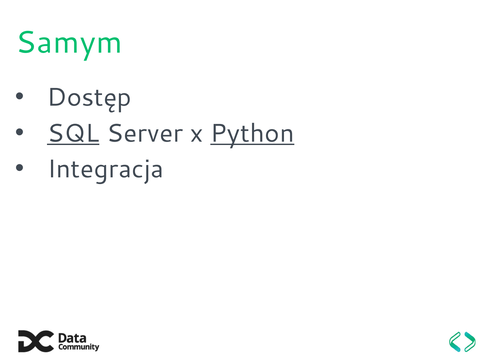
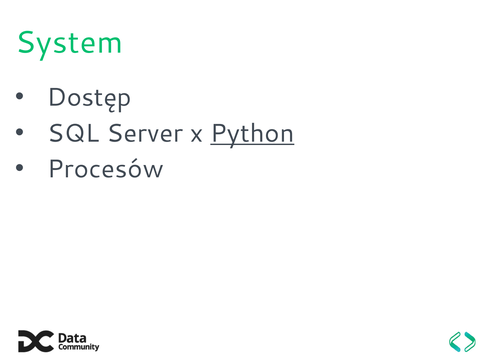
Samym: Samym -> System
SQL underline: present -> none
Integracja: Integracja -> Procesów
